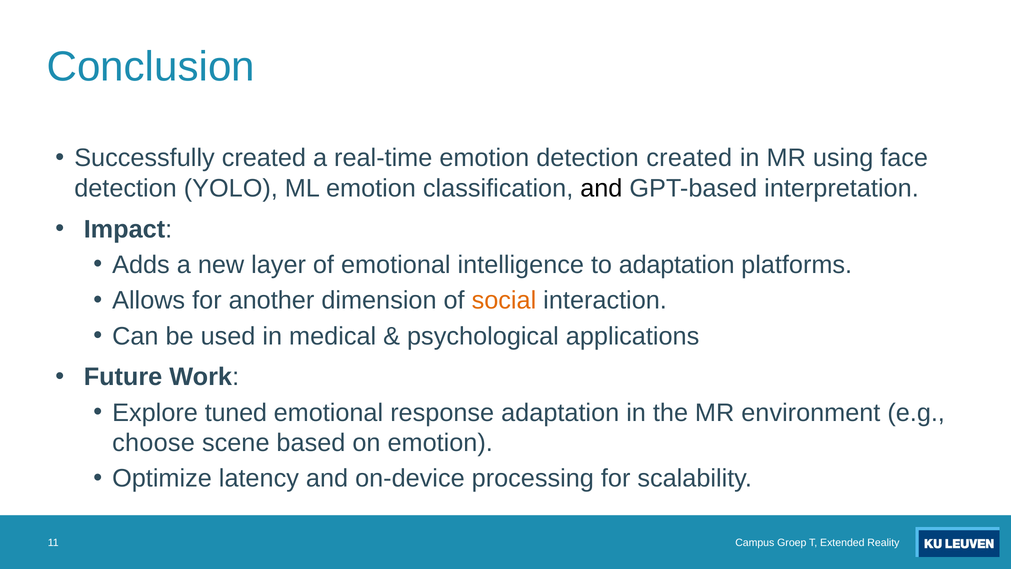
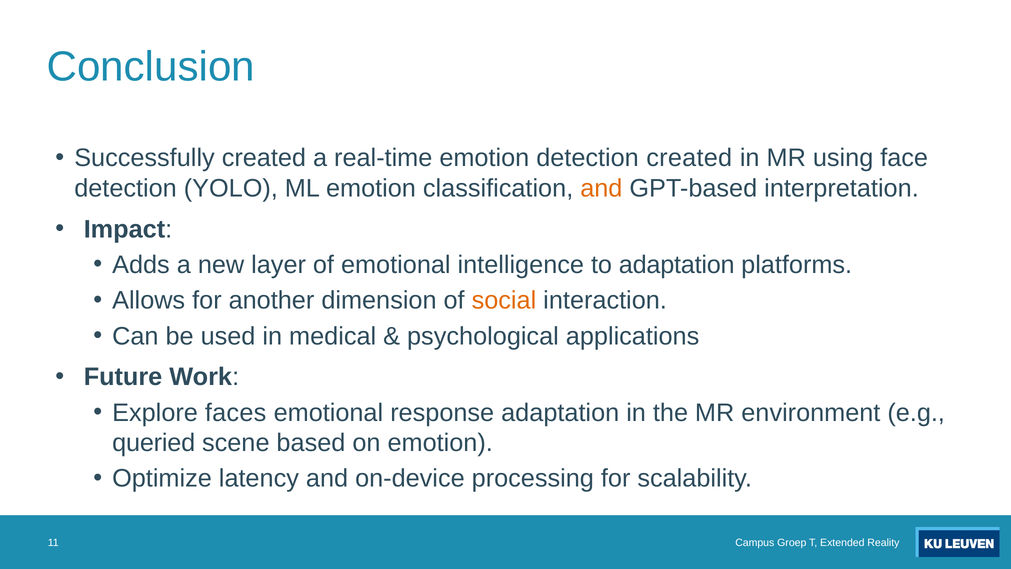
and at (601, 188) colour: black -> orange
tuned: tuned -> faces
choose: choose -> queried
